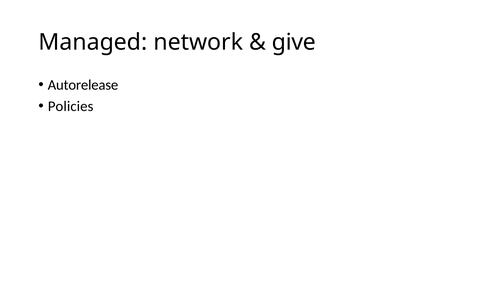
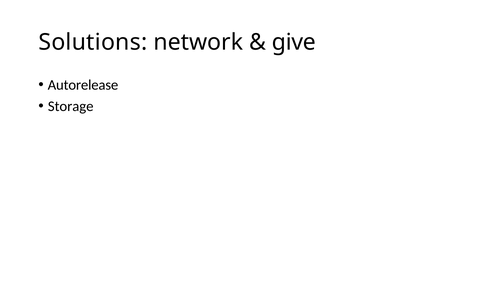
Managed: Managed -> Solutions
Policies: Policies -> Storage
